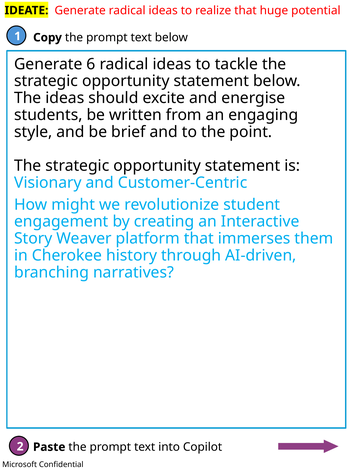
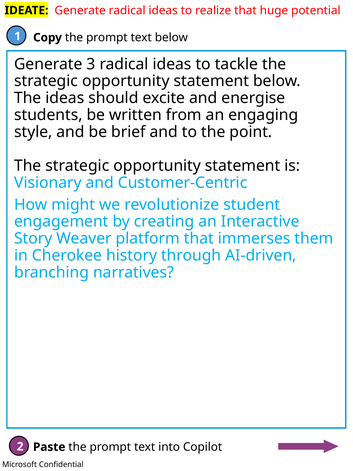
6: 6 -> 3
